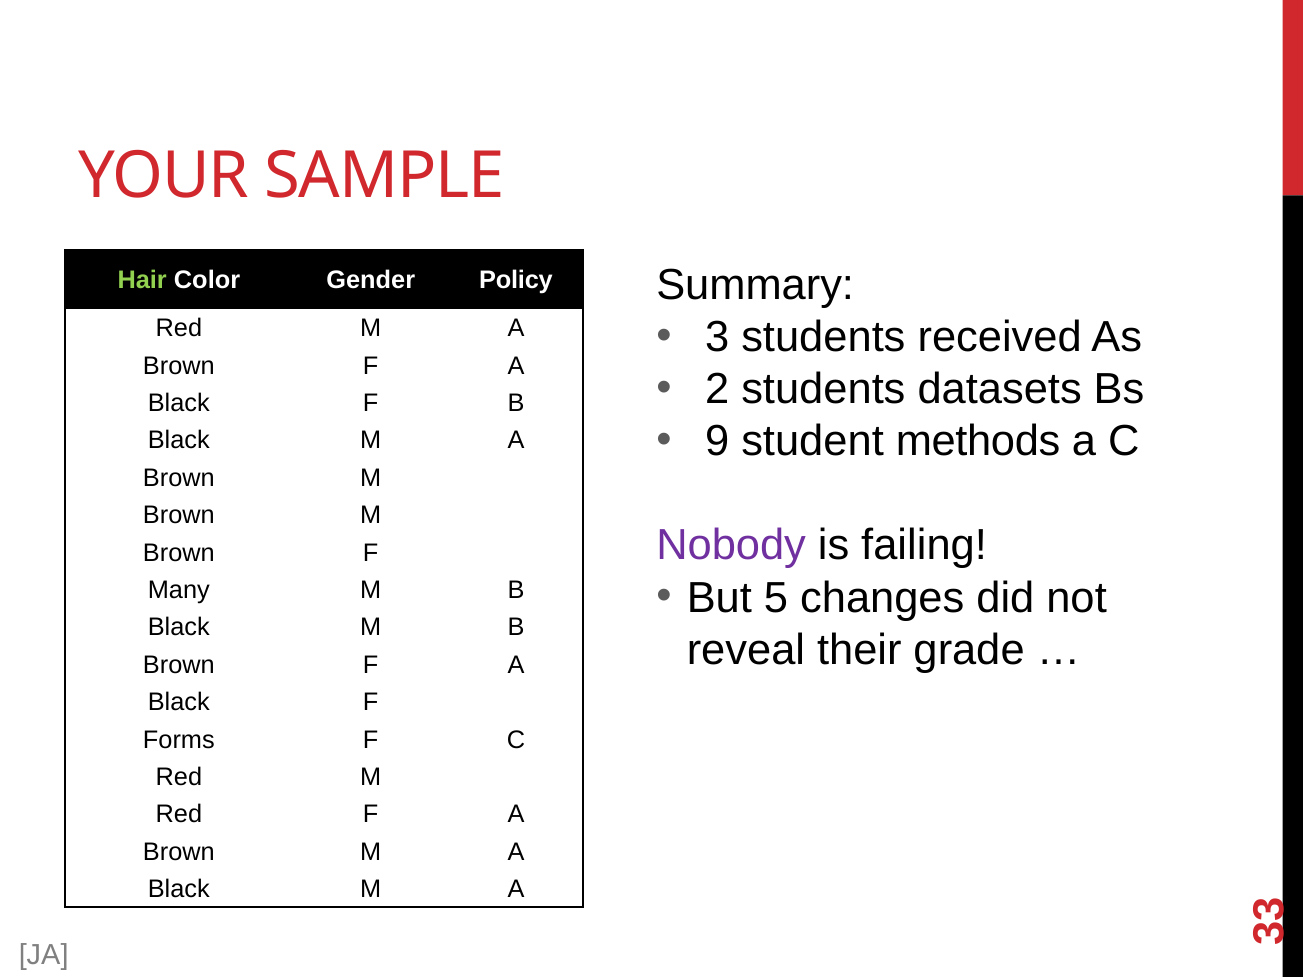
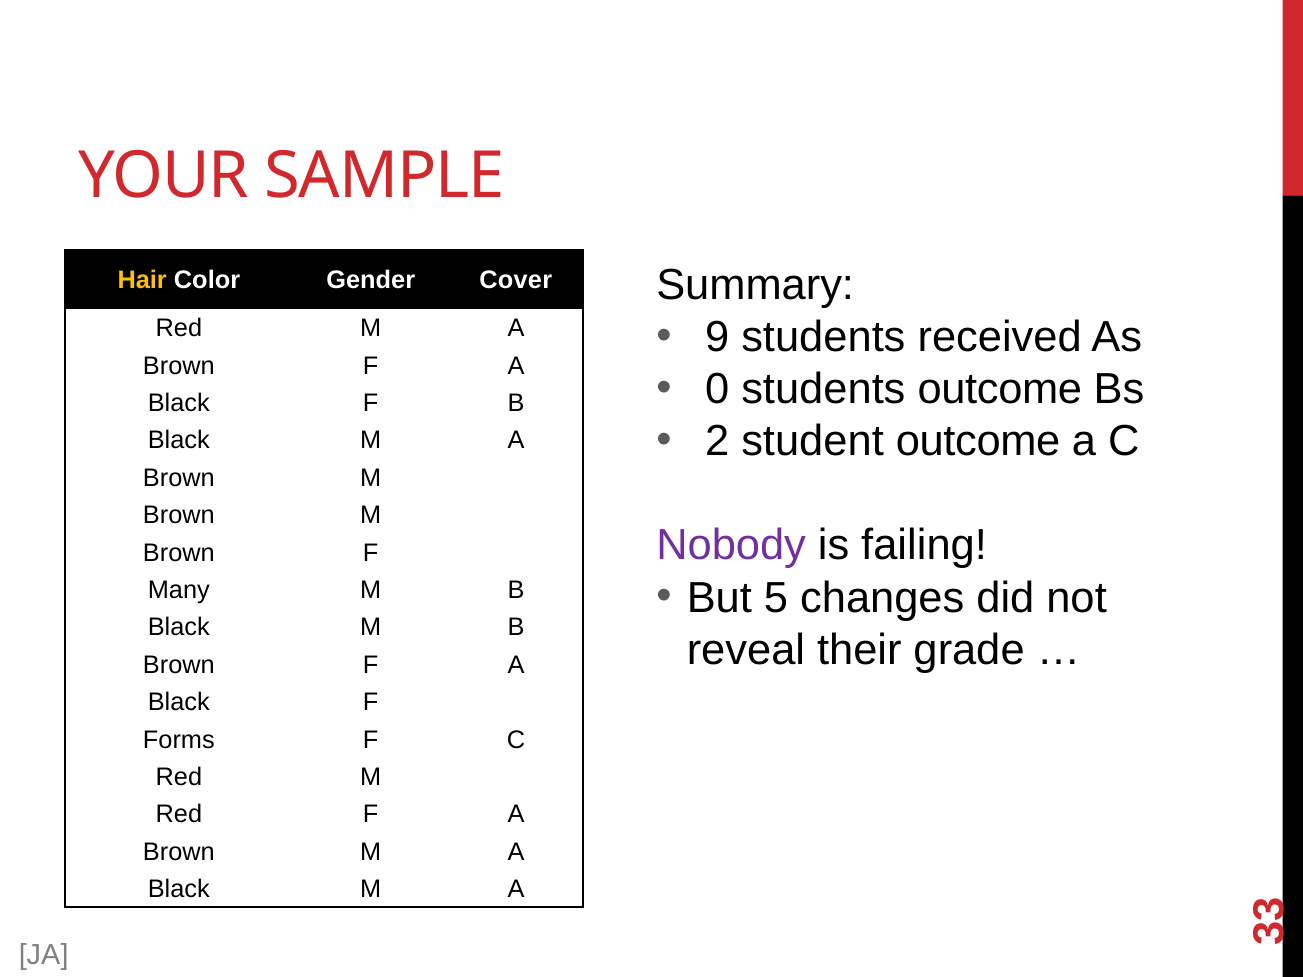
Hair colour: light green -> yellow
Policy: Policy -> Cover
3 at (717, 337): 3 -> 9
2: 2 -> 0
students datasets: datasets -> outcome
9: 9 -> 2
student methods: methods -> outcome
